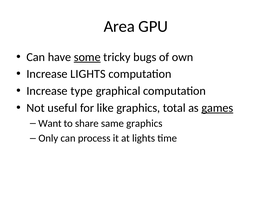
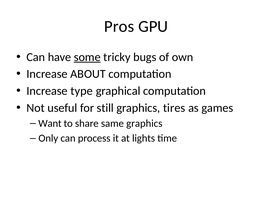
Area: Area -> Pros
Increase LIGHTS: LIGHTS -> ABOUT
like: like -> still
total: total -> tires
games underline: present -> none
